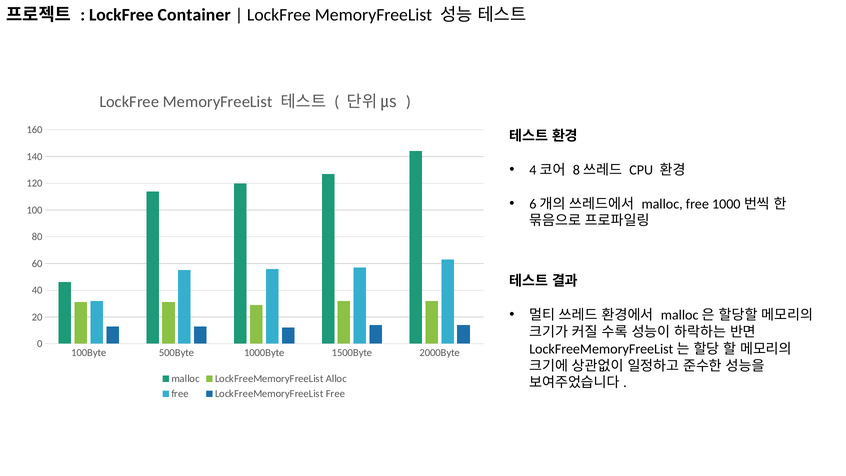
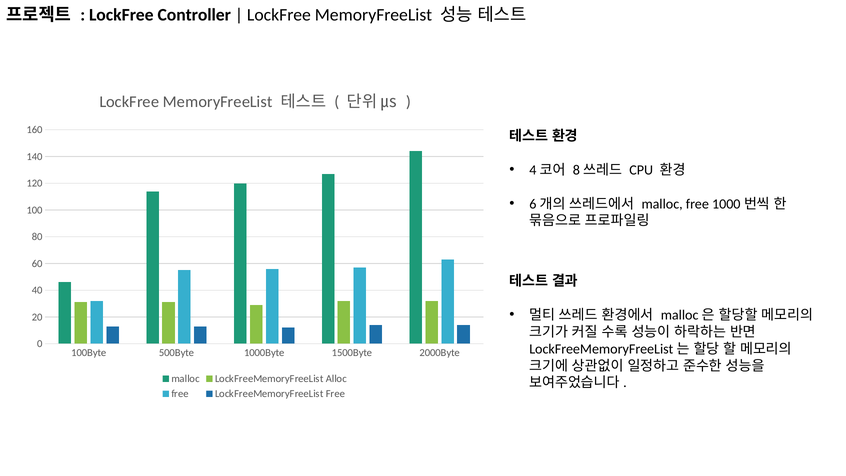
Container: Container -> Controller
